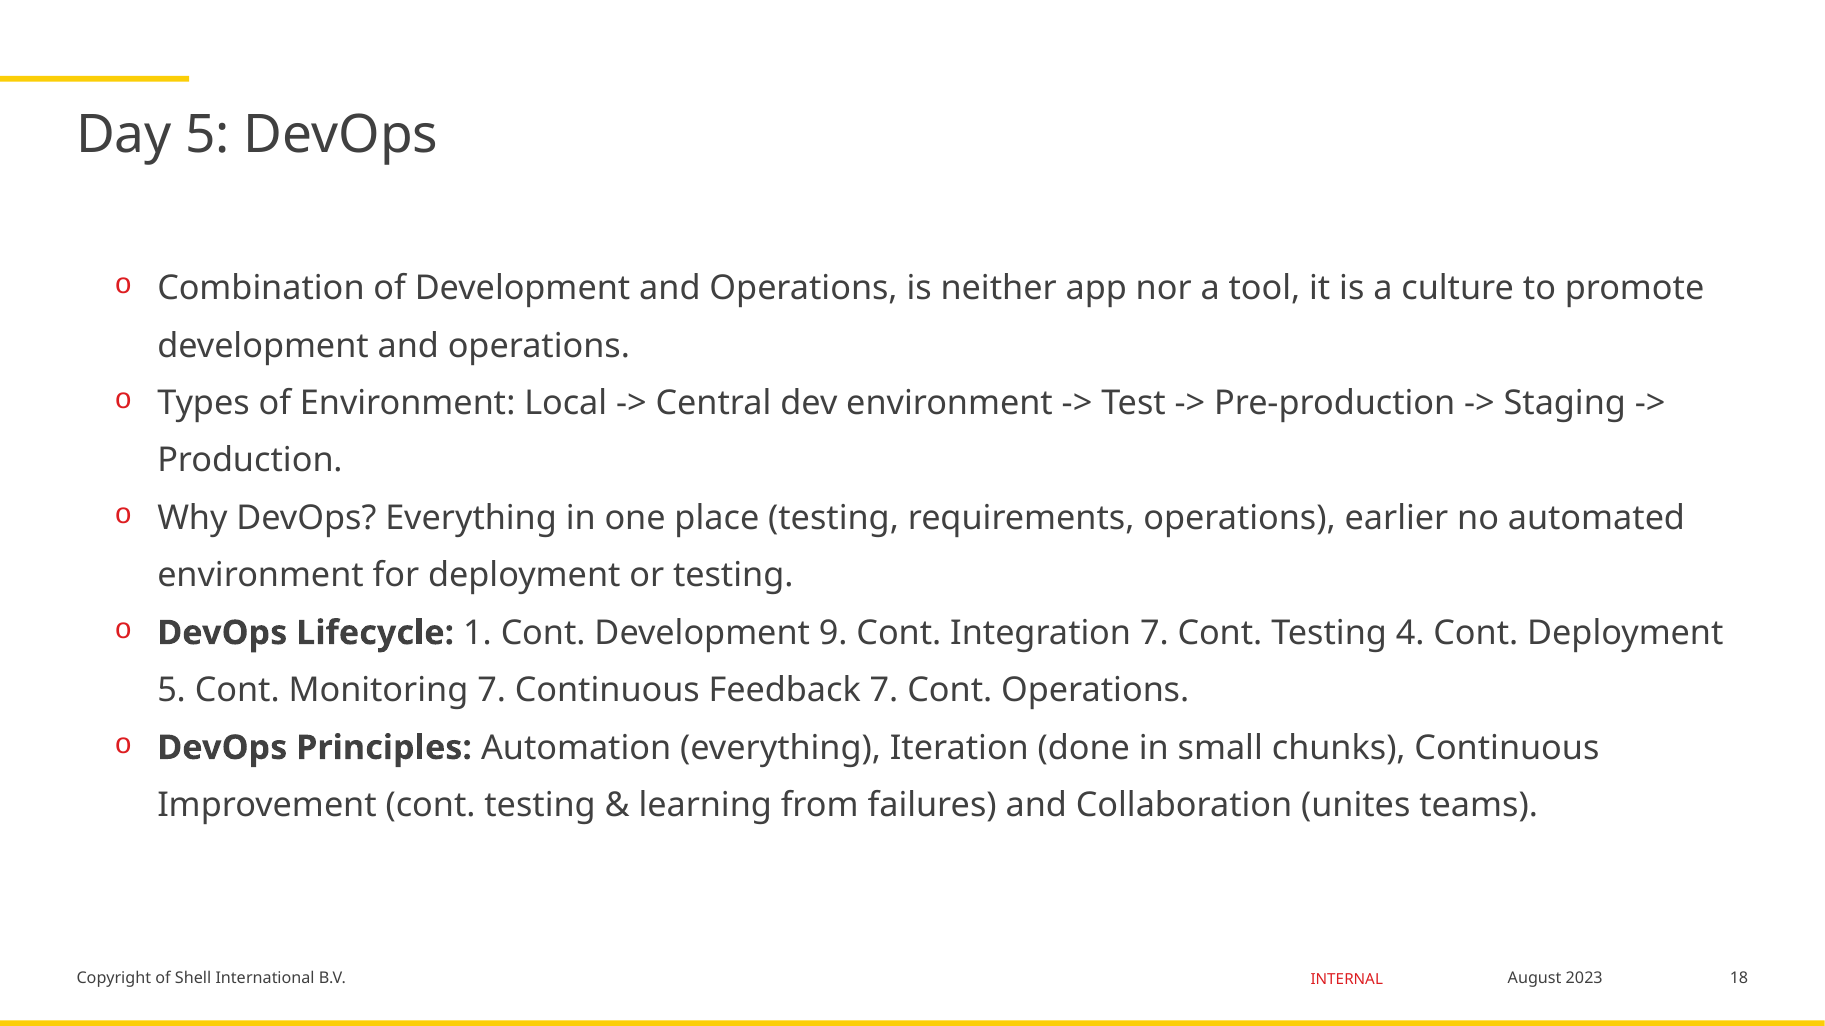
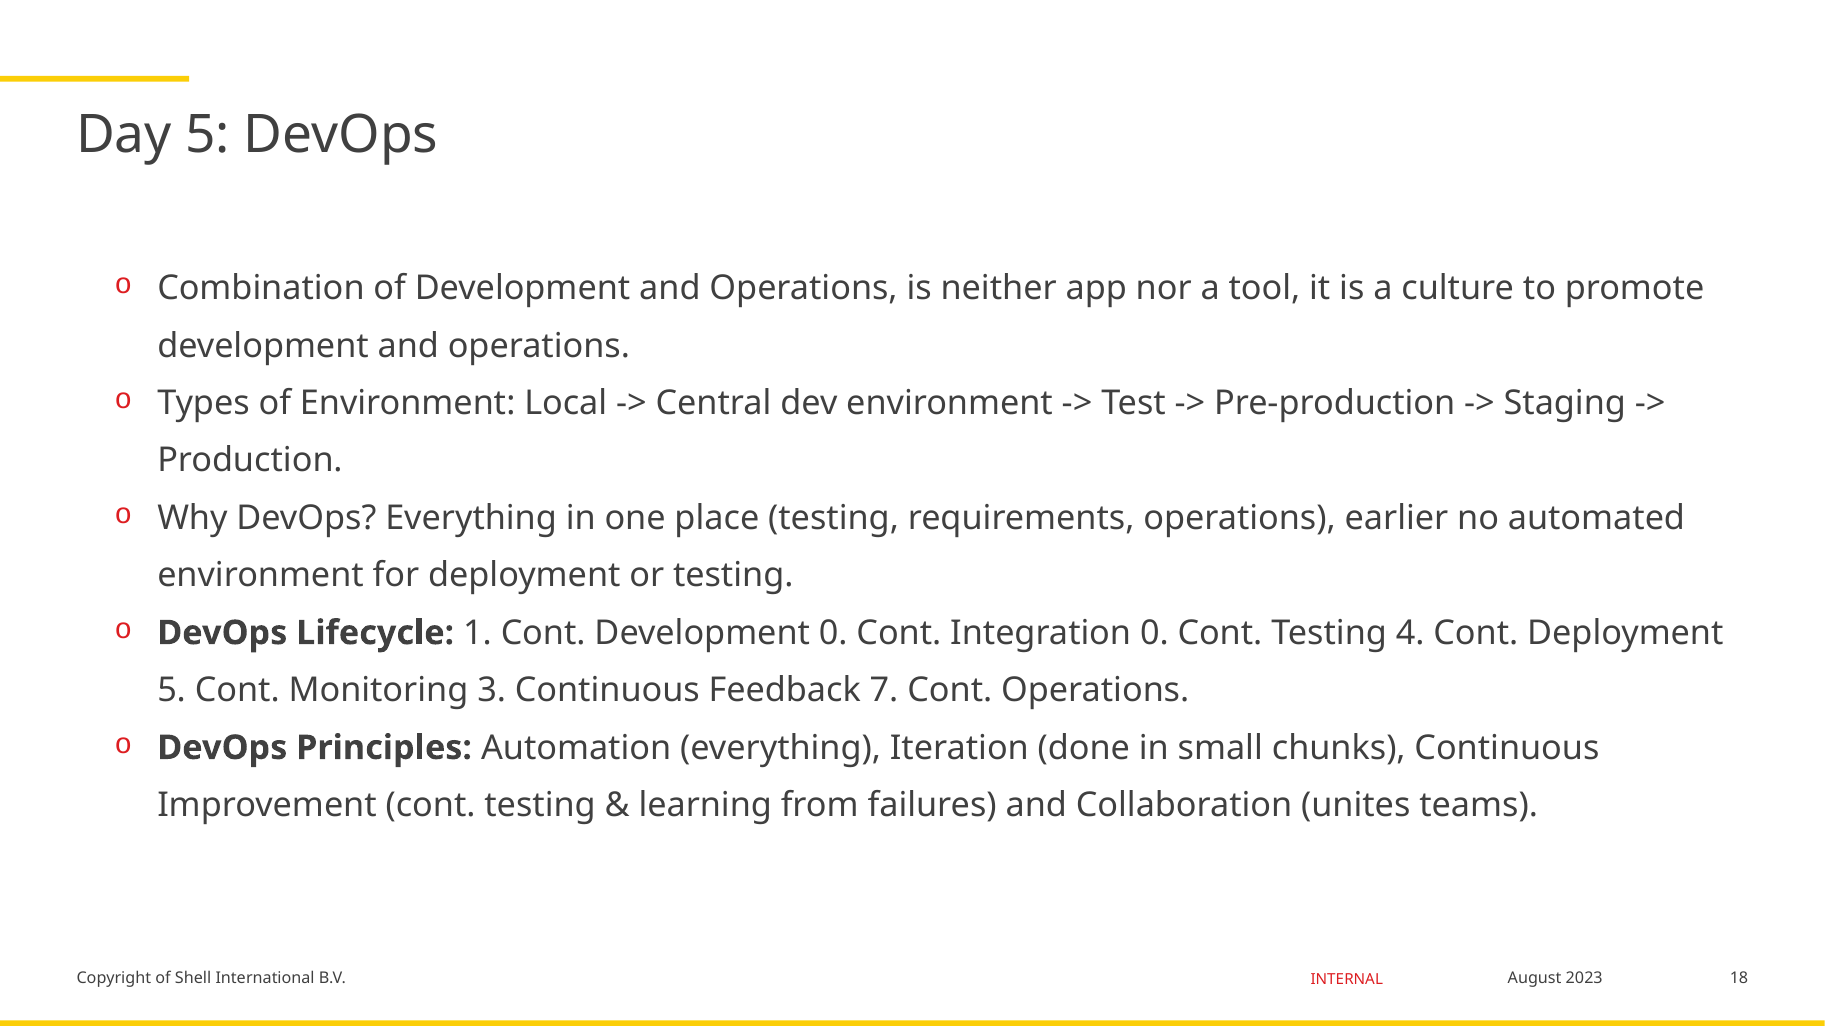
Development 9: 9 -> 0
Integration 7: 7 -> 0
Monitoring 7: 7 -> 3
